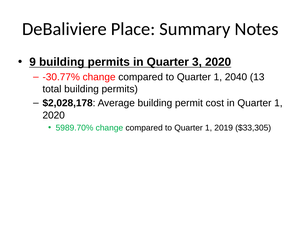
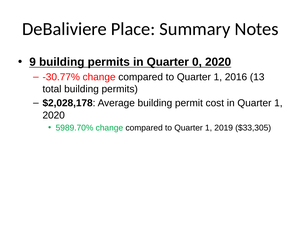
3: 3 -> 0
2040: 2040 -> 2016
